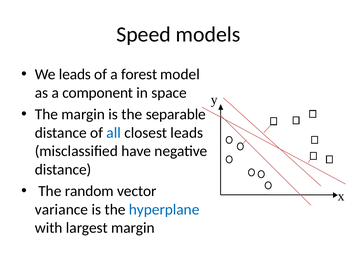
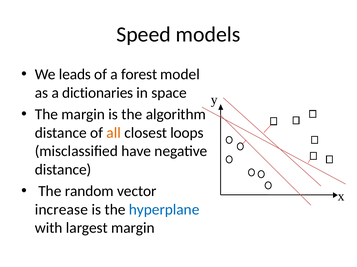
component: component -> dictionaries
separable: separable -> algorithm
all colour: blue -> orange
closest leads: leads -> loops
variance: variance -> increase
